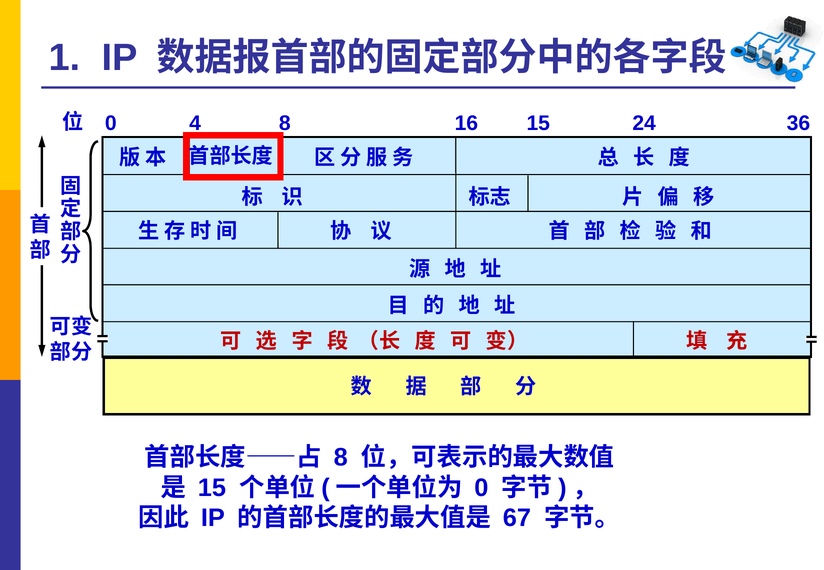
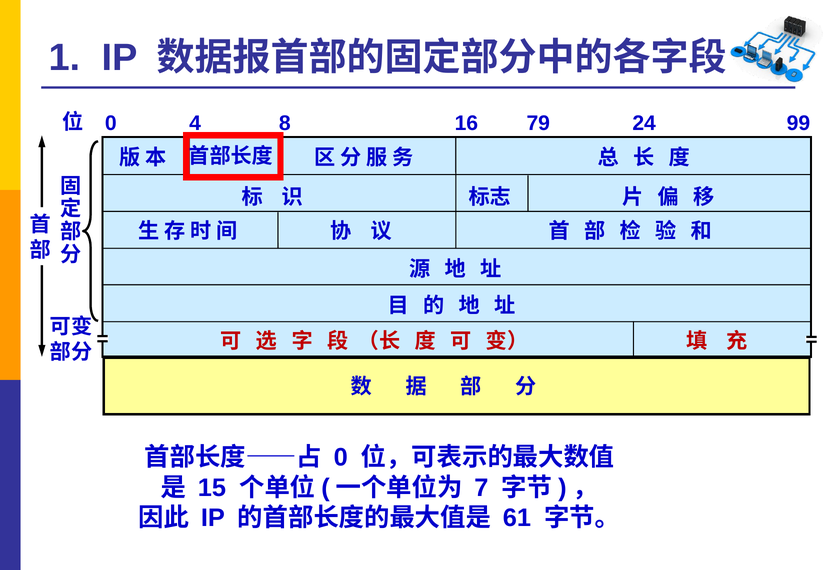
16 15: 15 -> 79
36: 36 -> 99
8 at (341, 458): 8 -> 0
0 at (481, 488): 0 -> 7
67: 67 -> 61
